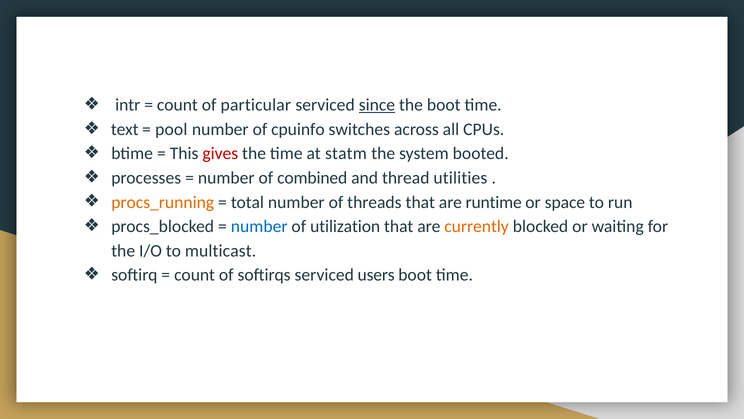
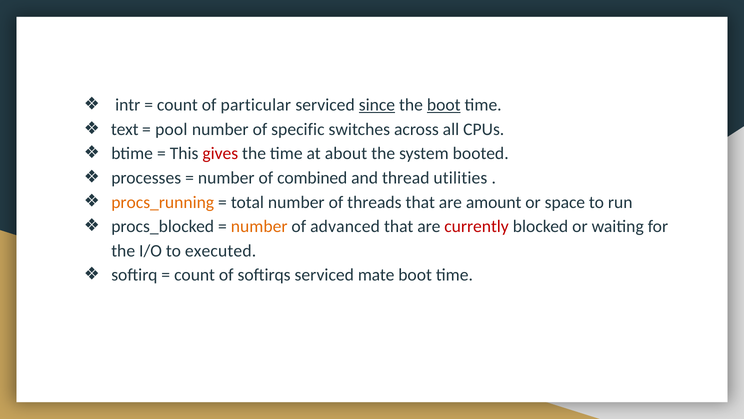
boot at (444, 105) underline: none -> present
cpuinfo: cpuinfo -> specific
statm: statm -> about
runtime: runtime -> amount
number at (259, 226) colour: blue -> orange
utilization: utilization -> advanced
currently colour: orange -> red
multicast: multicast -> executed
users: users -> mate
